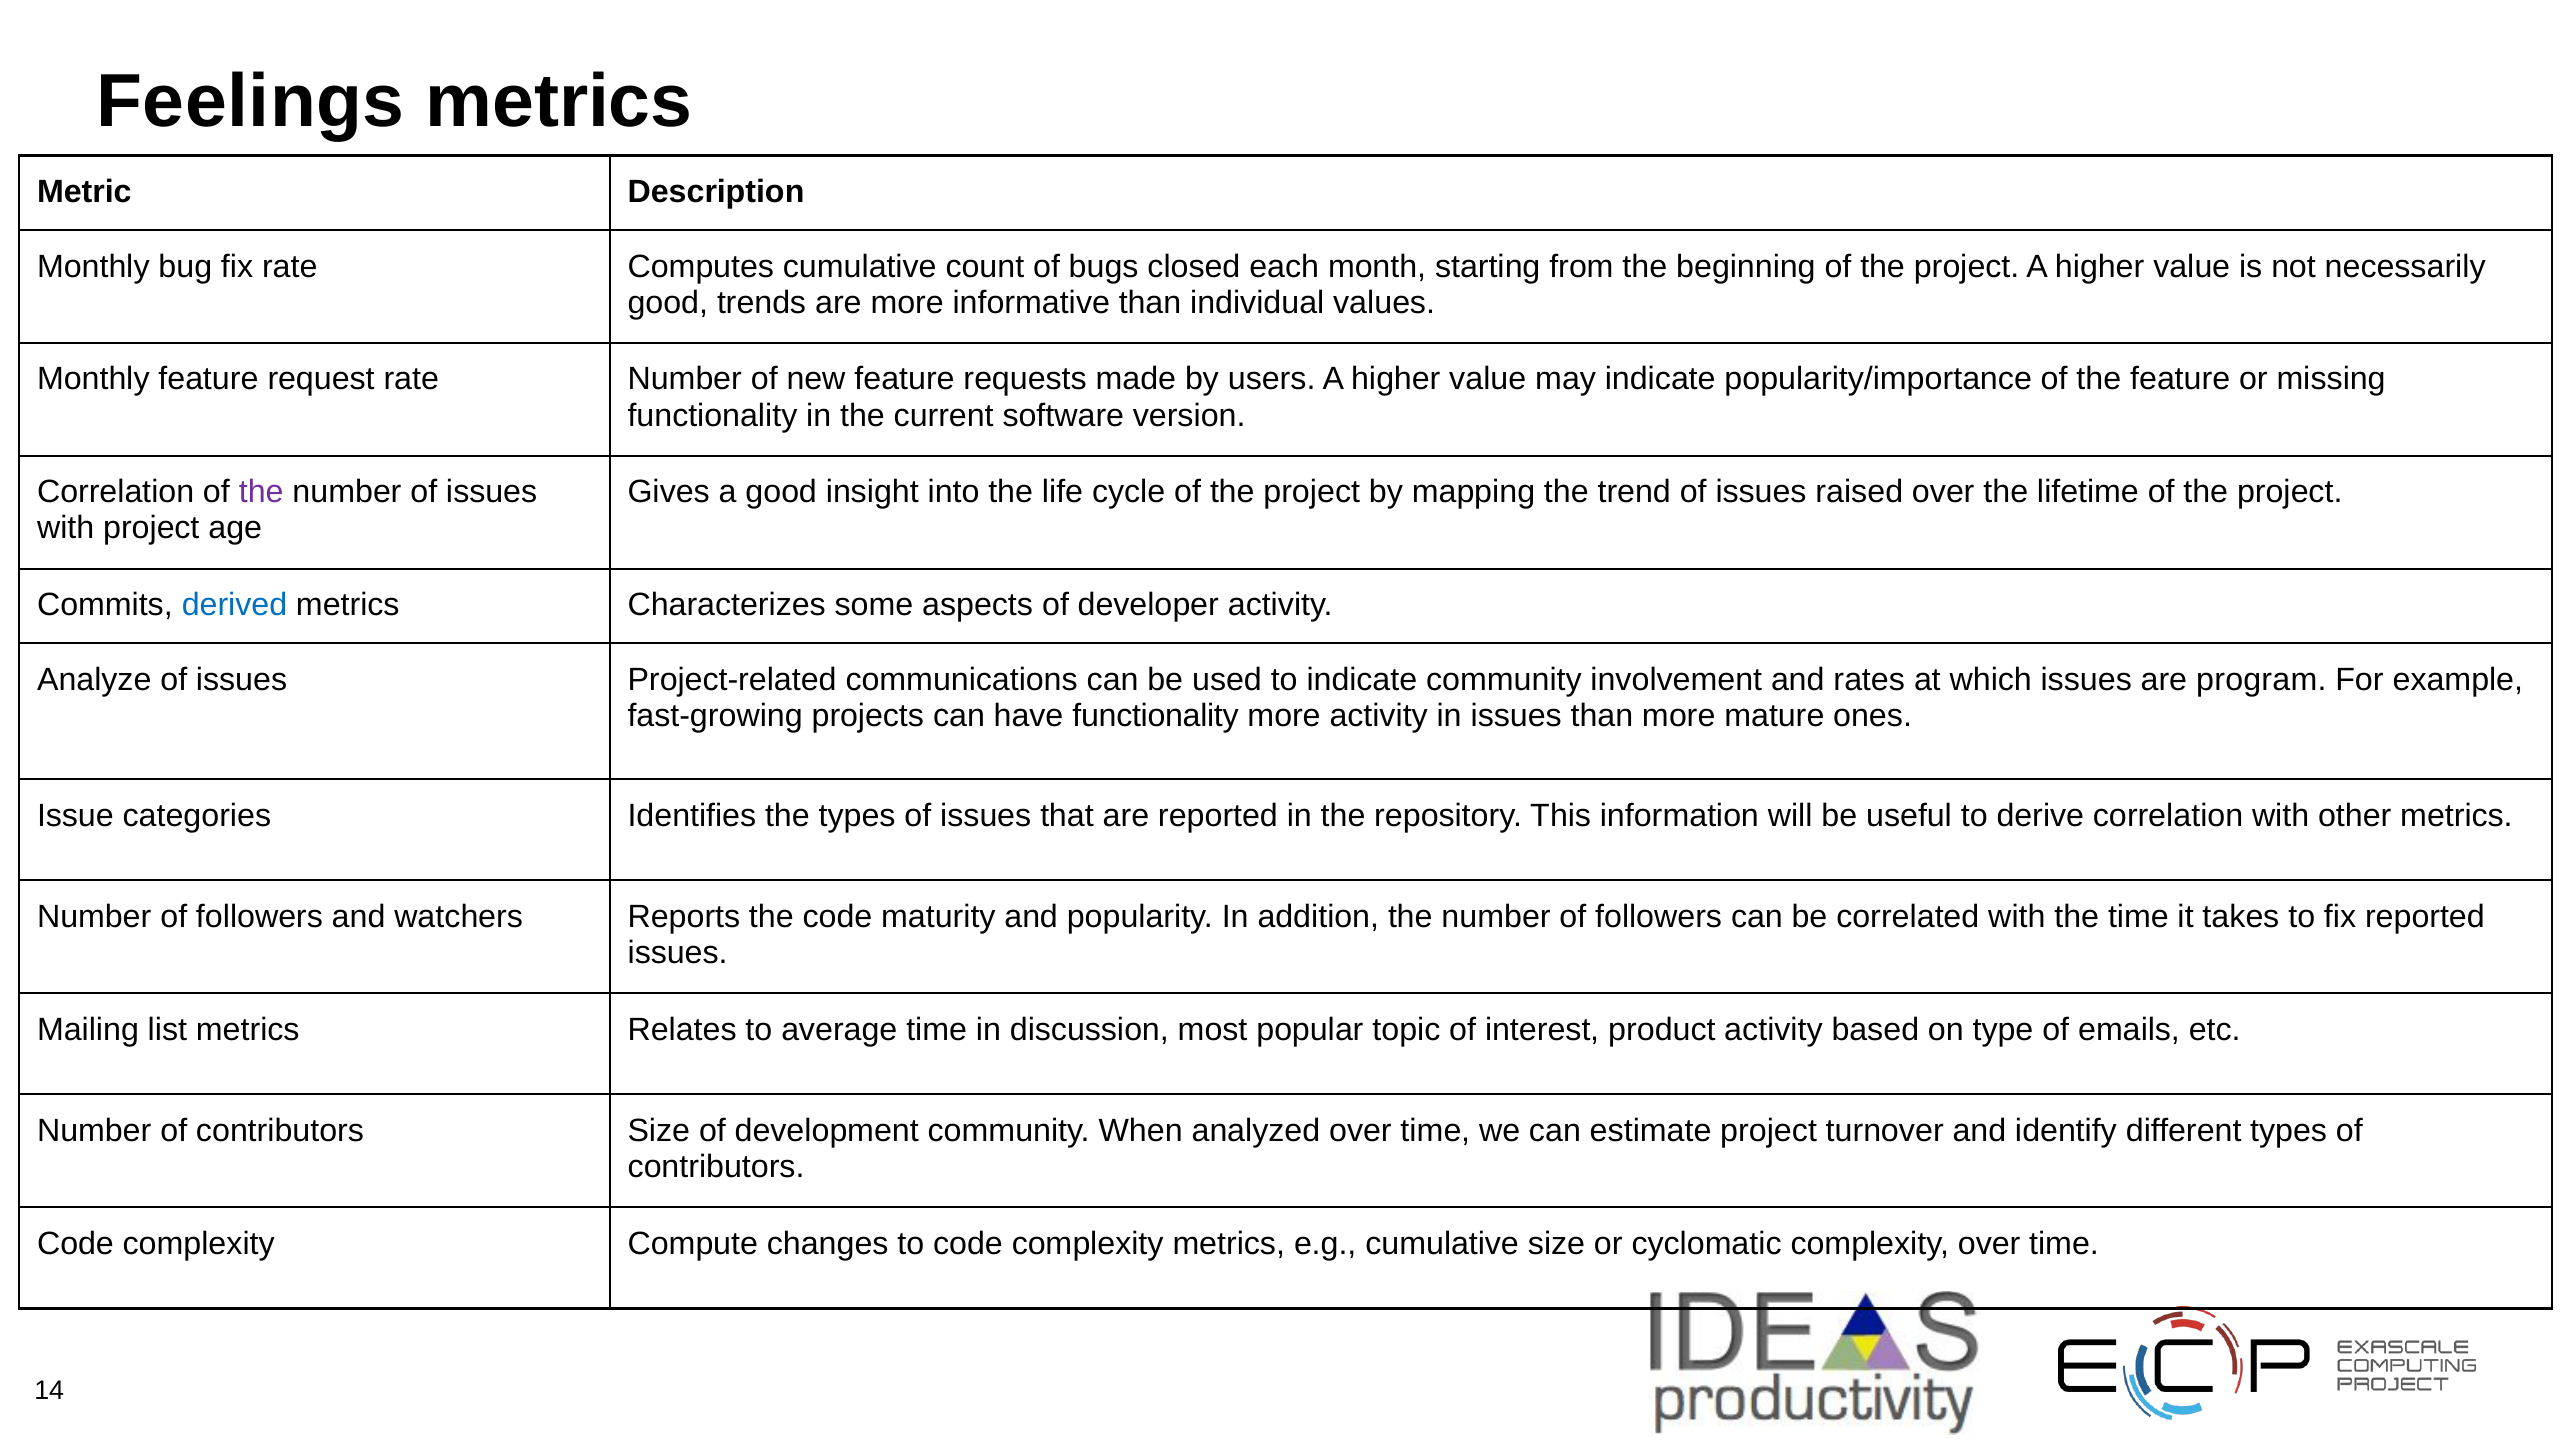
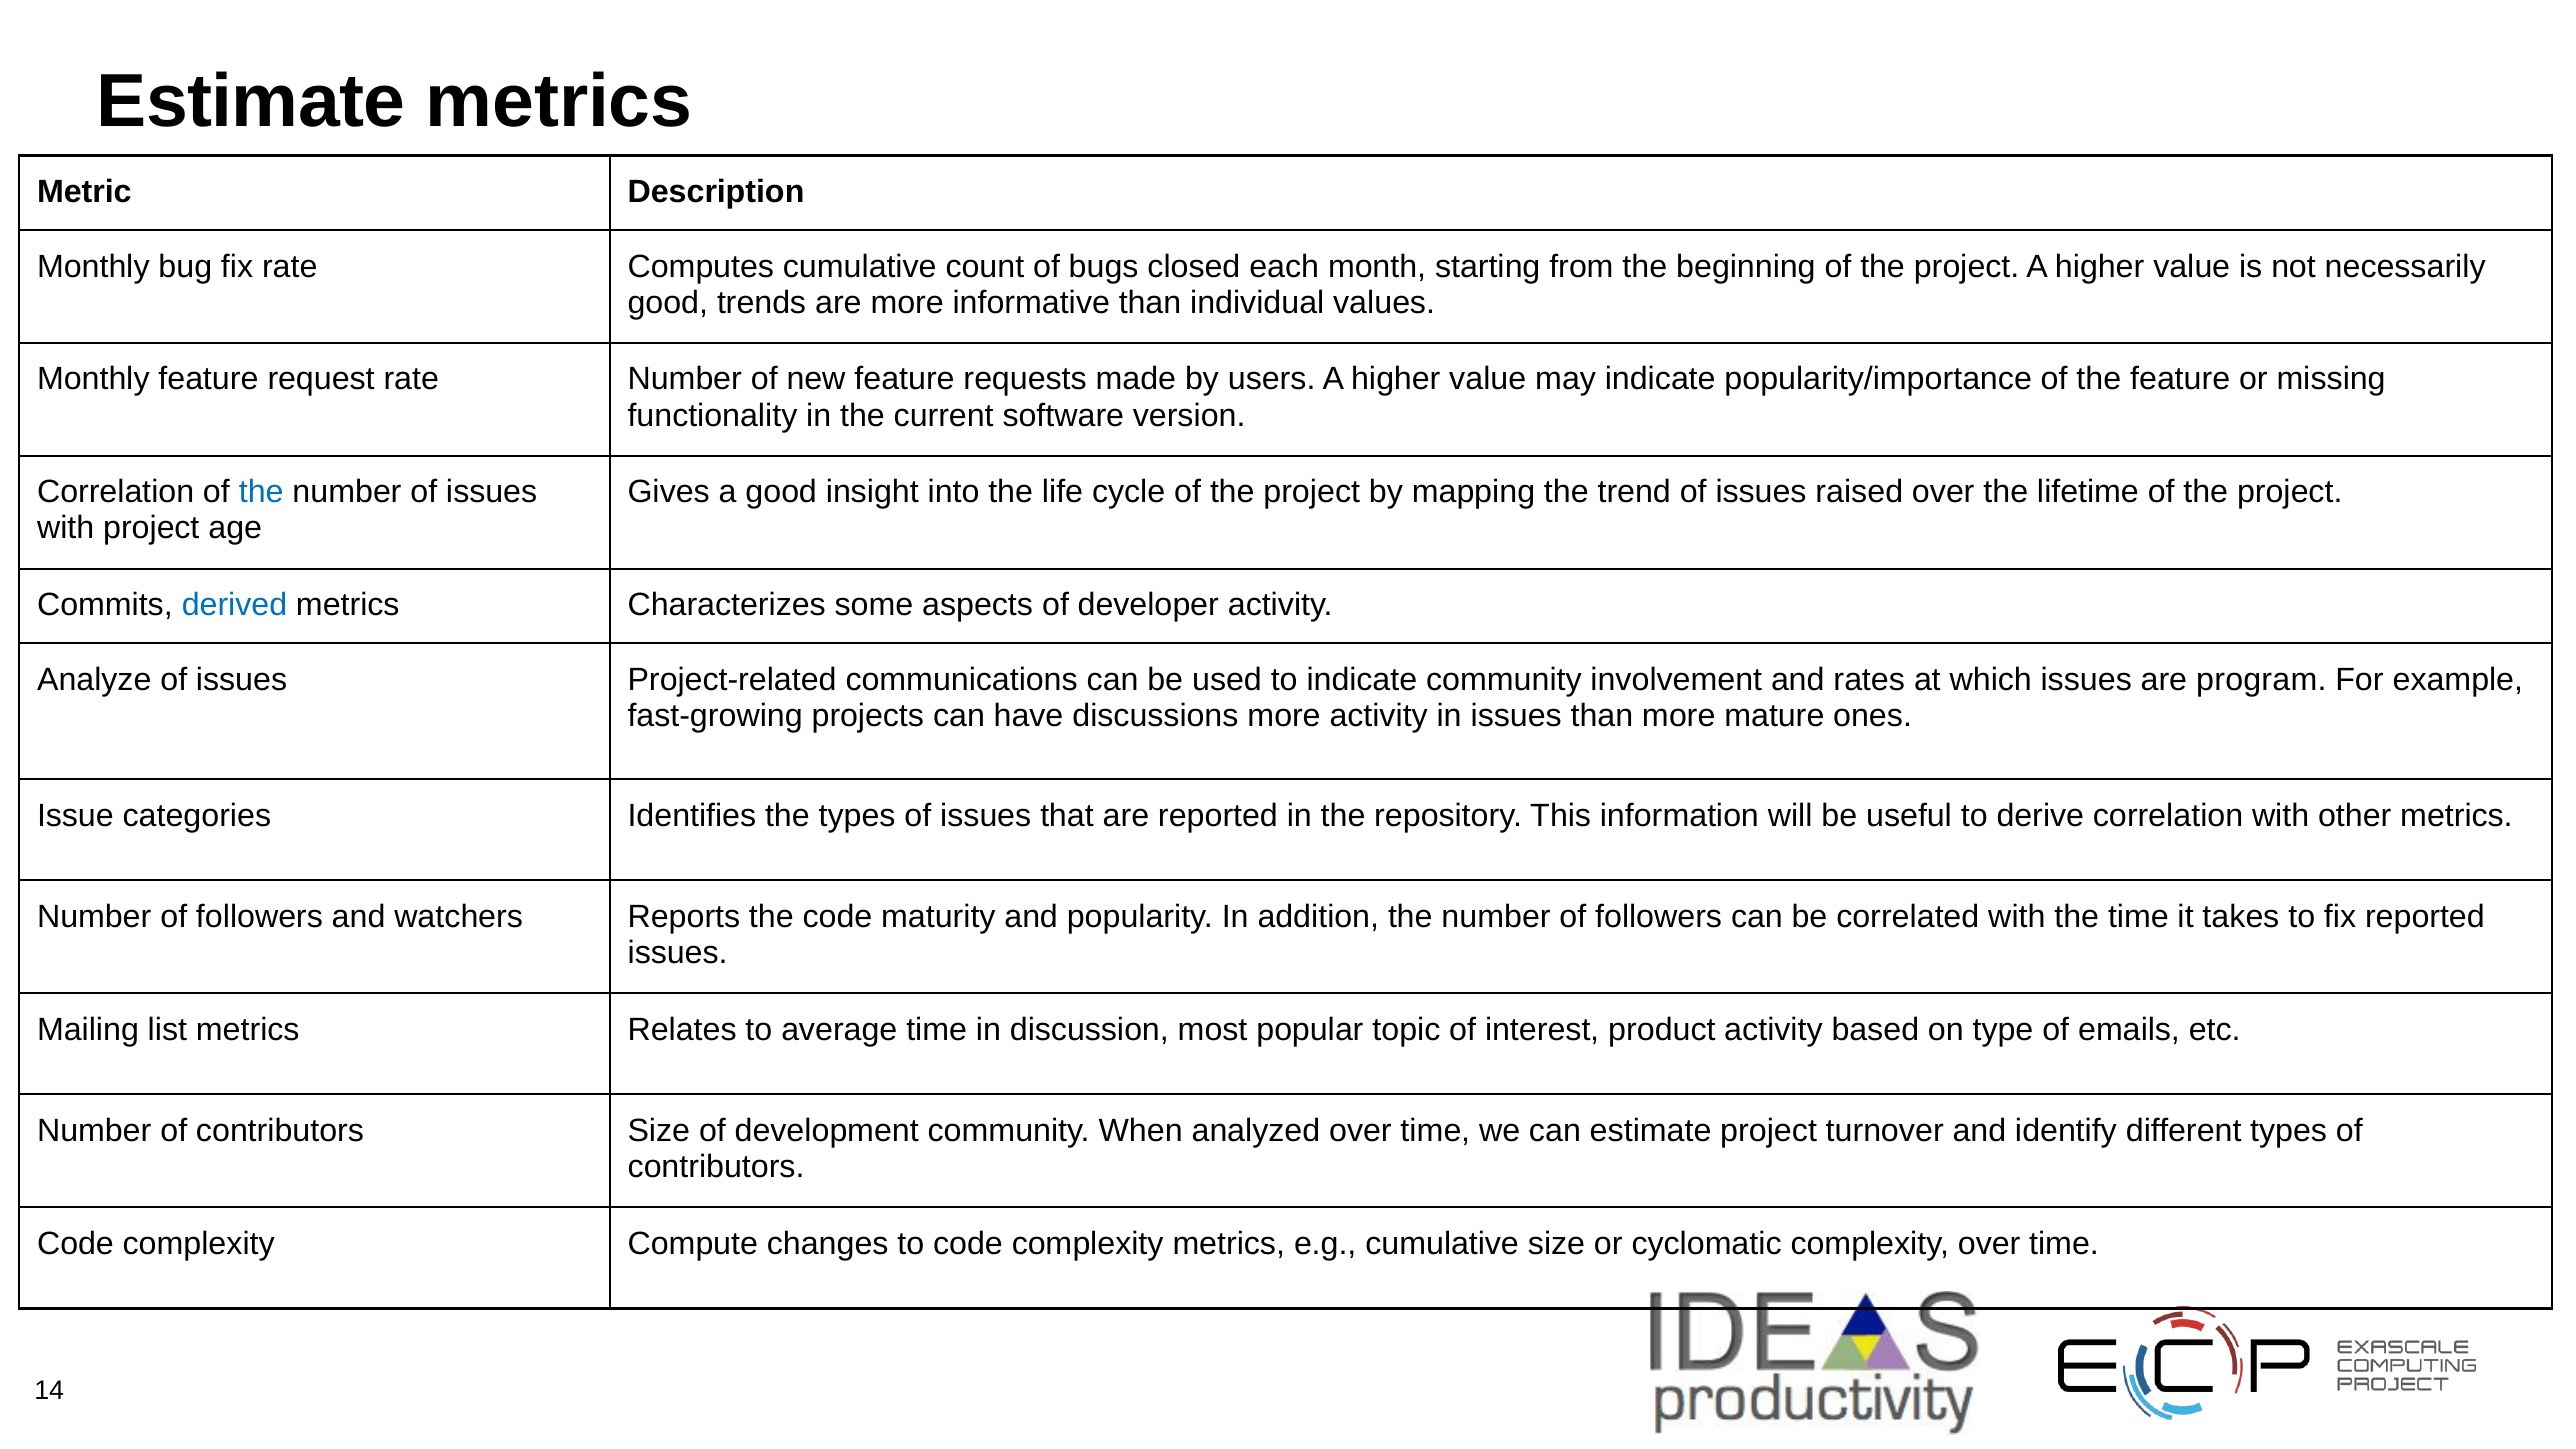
Feelings at (251, 102): Feelings -> Estimate
the at (261, 492) colour: purple -> blue
have functionality: functionality -> discussions
